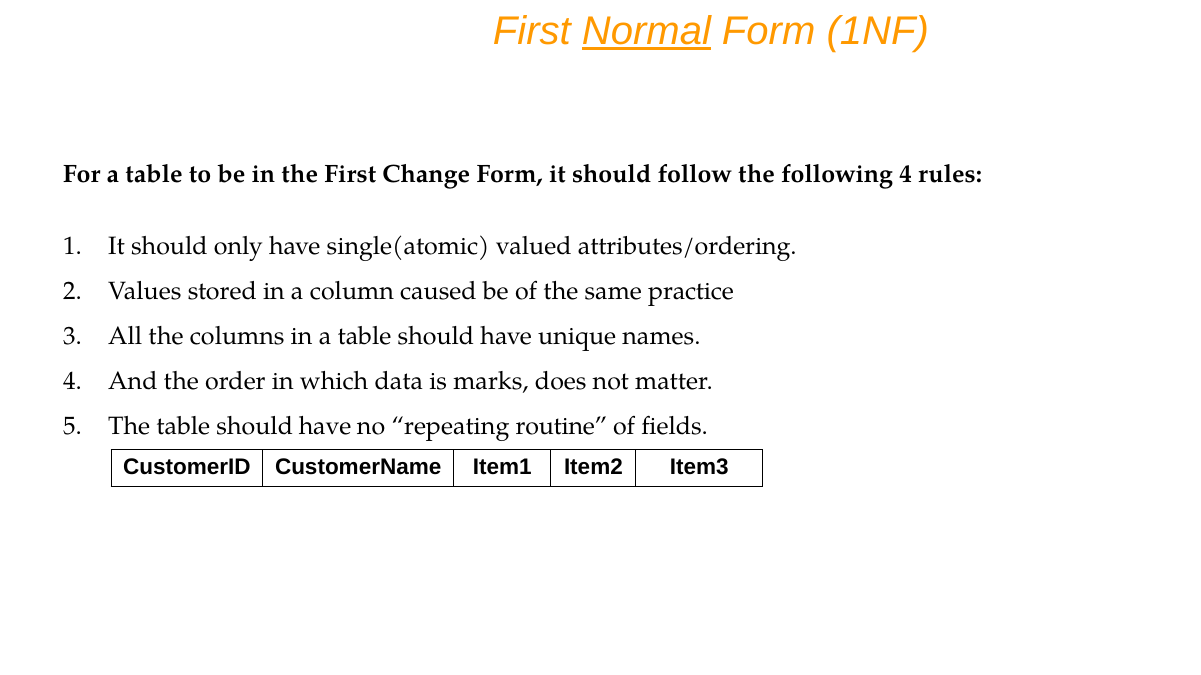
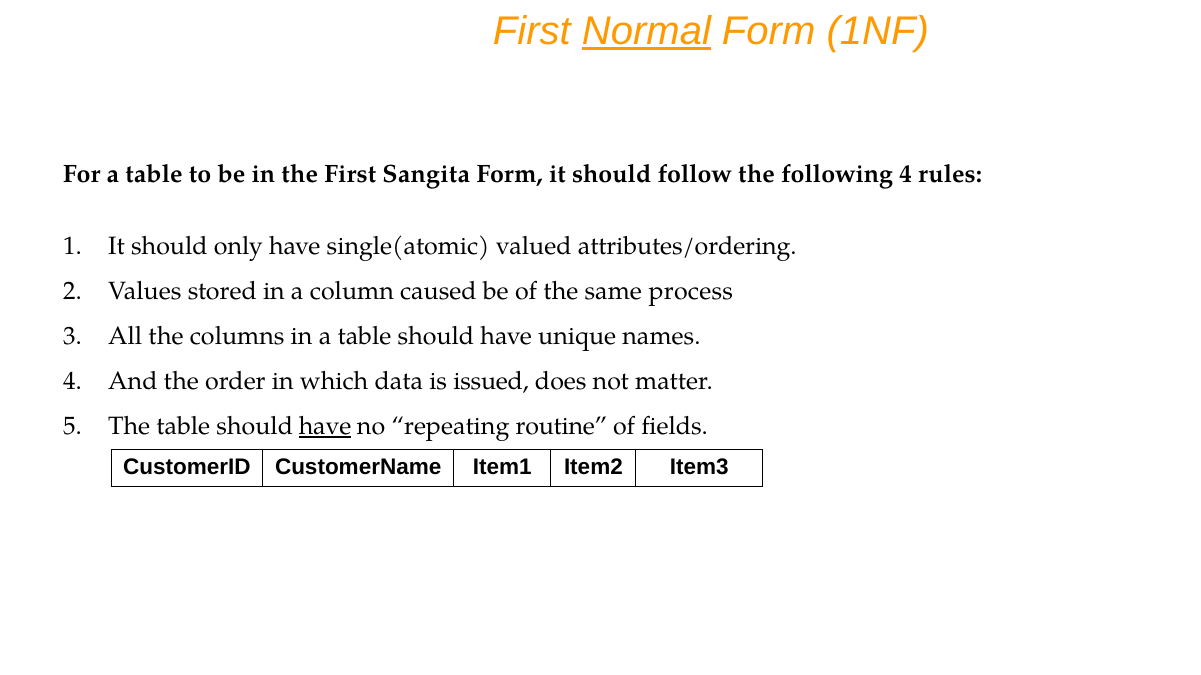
Change: Change -> Sangita
practice: practice -> process
marks: marks -> issued
have at (325, 427) underline: none -> present
